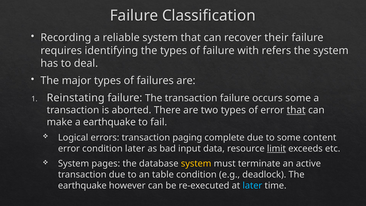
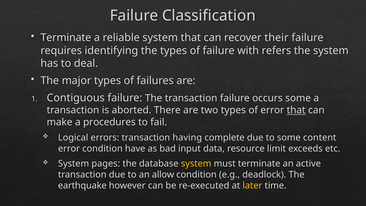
Recording at (66, 38): Recording -> Terminate
Reinstating: Reinstating -> Contiguous
a earthquake: earthquake -> procedures
paging: paging -> having
condition later: later -> have
limit underline: present -> none
table: table -> allow
later at (252, 186) colour: light blue -> yellow
